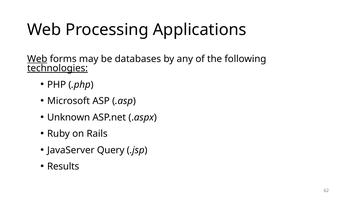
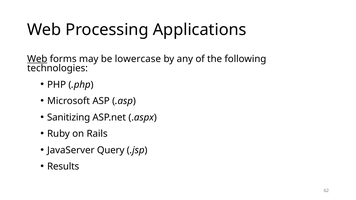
databases: databases -> lowercase
technologies underline: present -> none
Unknown: Unknown -> Sanitizing
